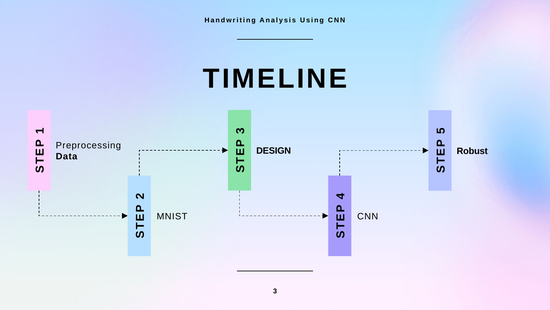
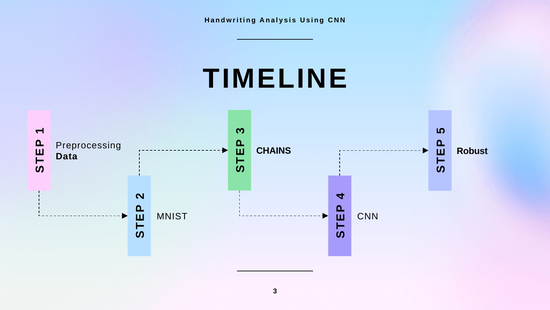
DESIGN: DESIGN -> CHAINS
